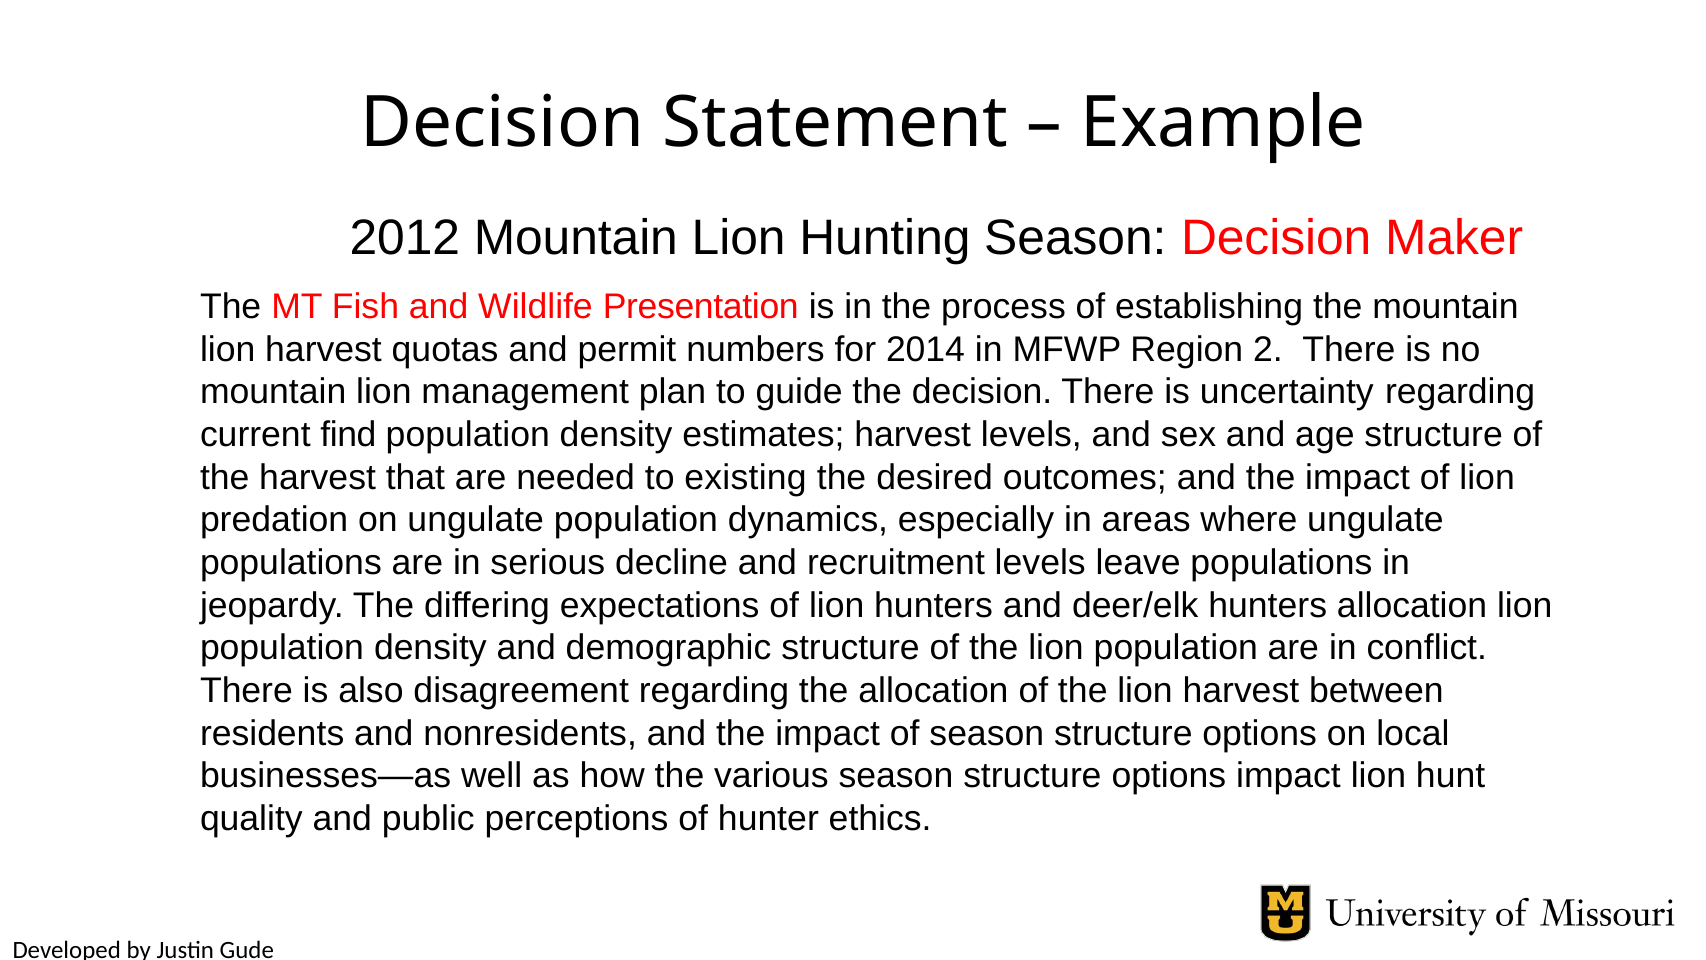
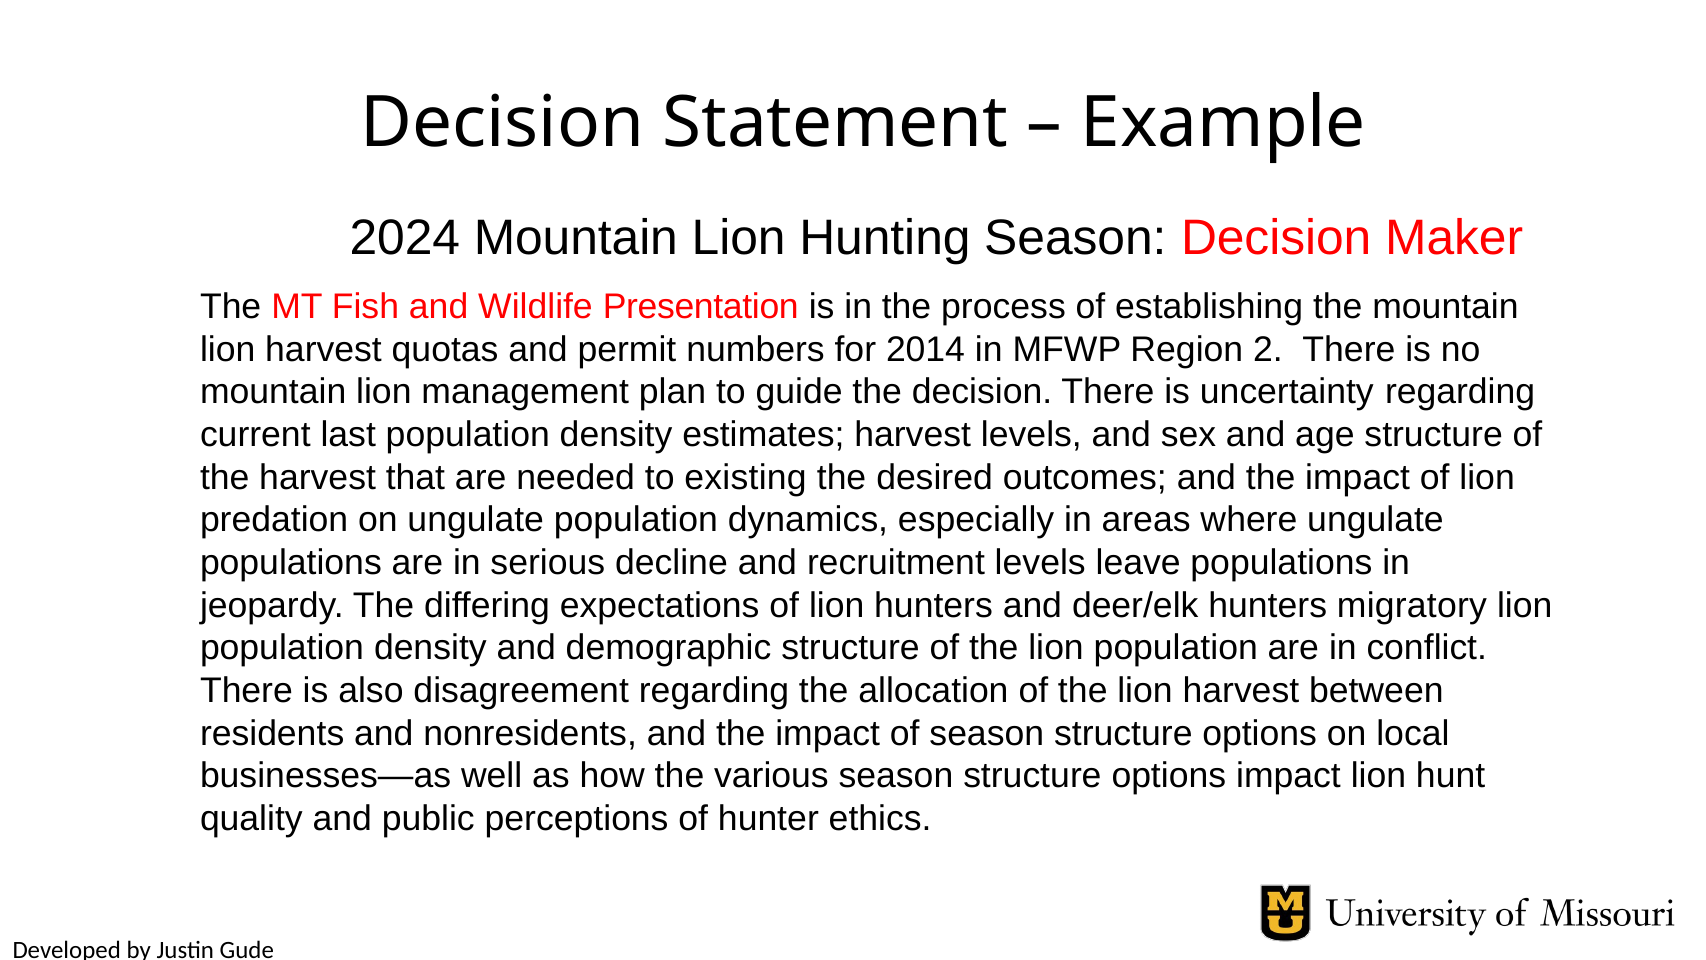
2012: 2012 -> 2024
find: find -> last
hunters allocation: allocation -> migratory
